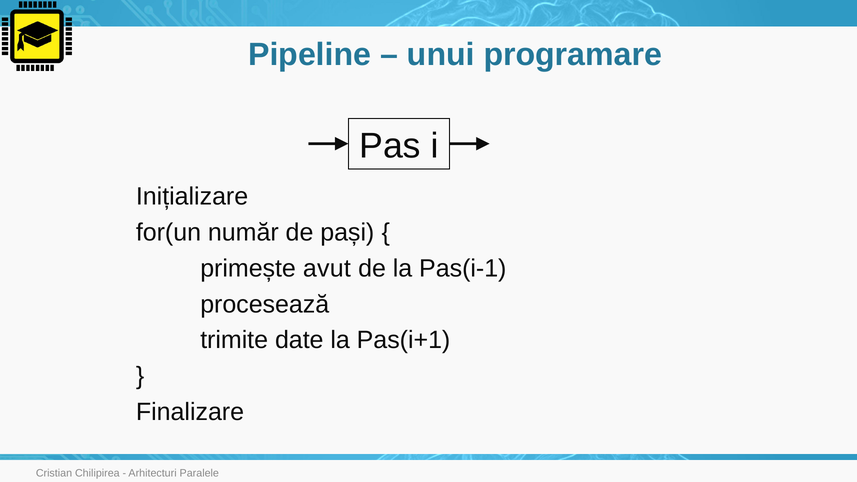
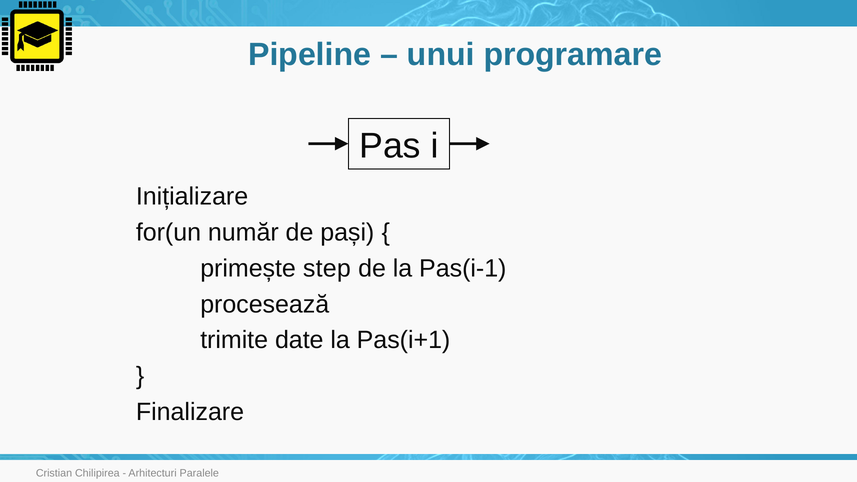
avut: avut -> step
